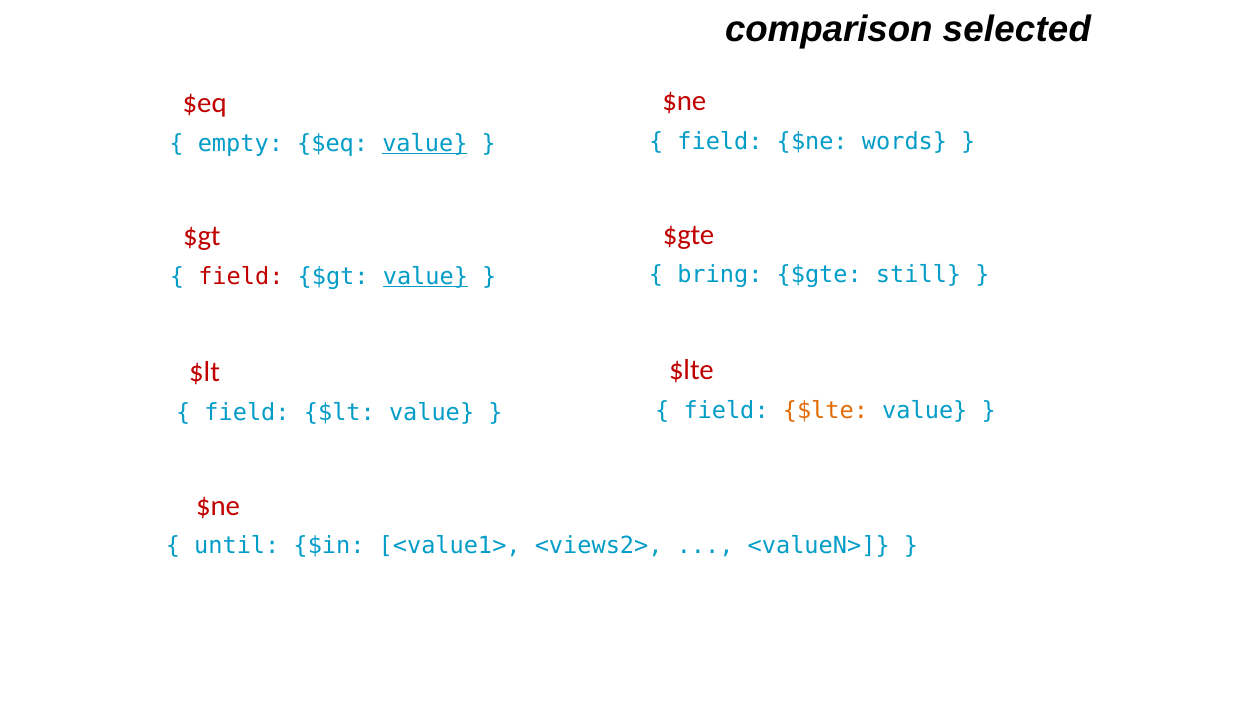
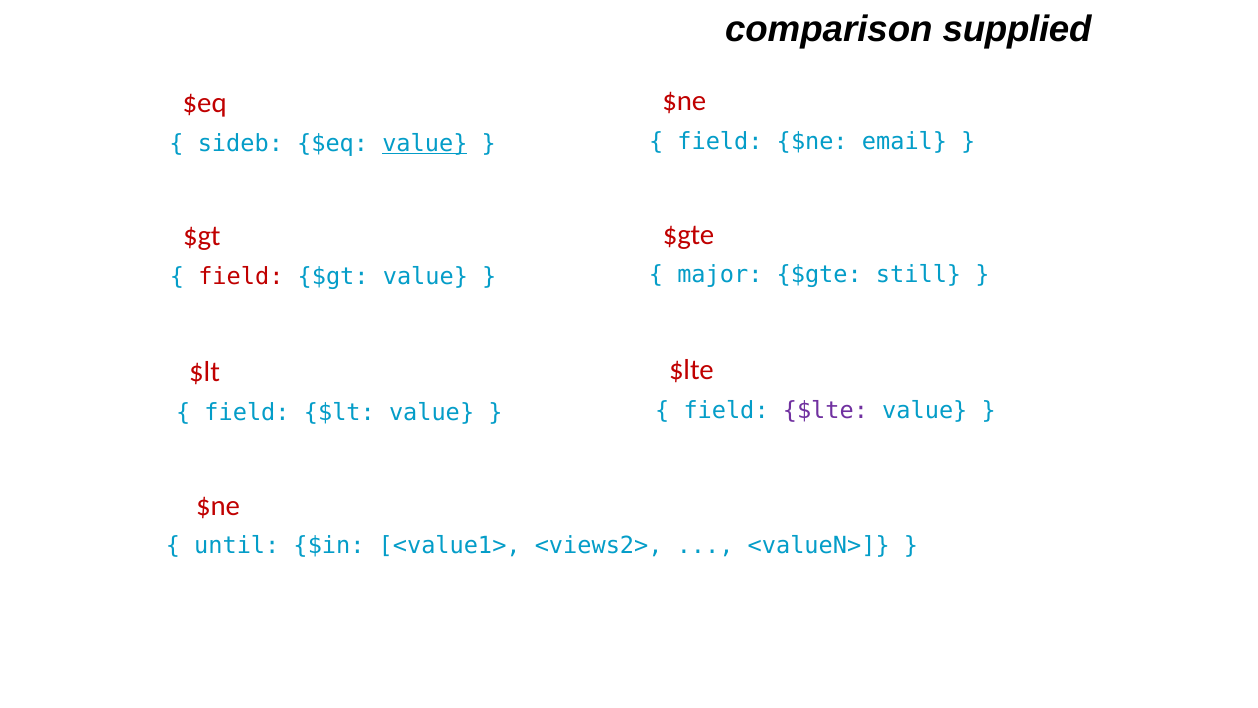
selected: selected -> supplied
words: words -> email
empty: empty -> sideb
bring: bring -> major
value at (425, 277) underline: present -> none
$lte at (825, 410) colour: orange -> purple
